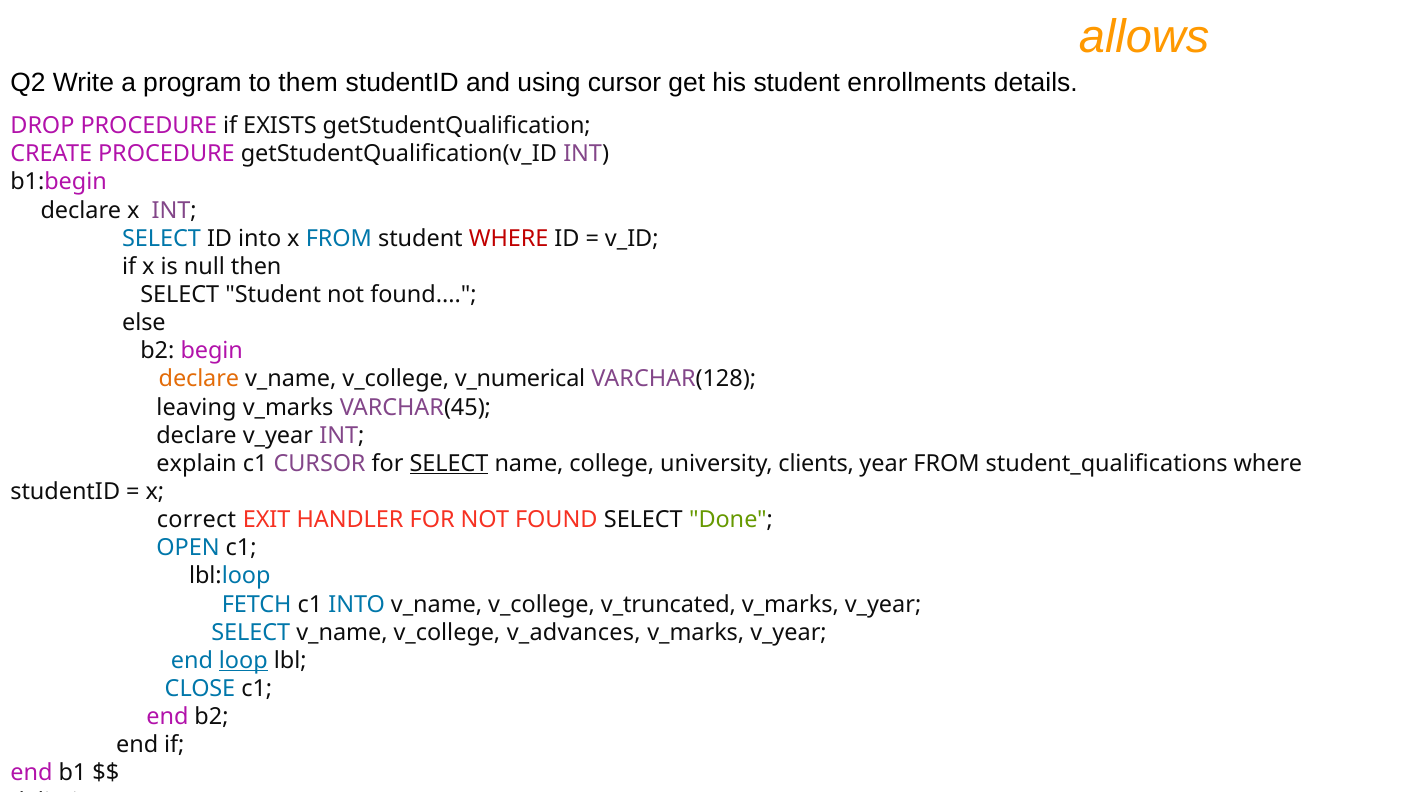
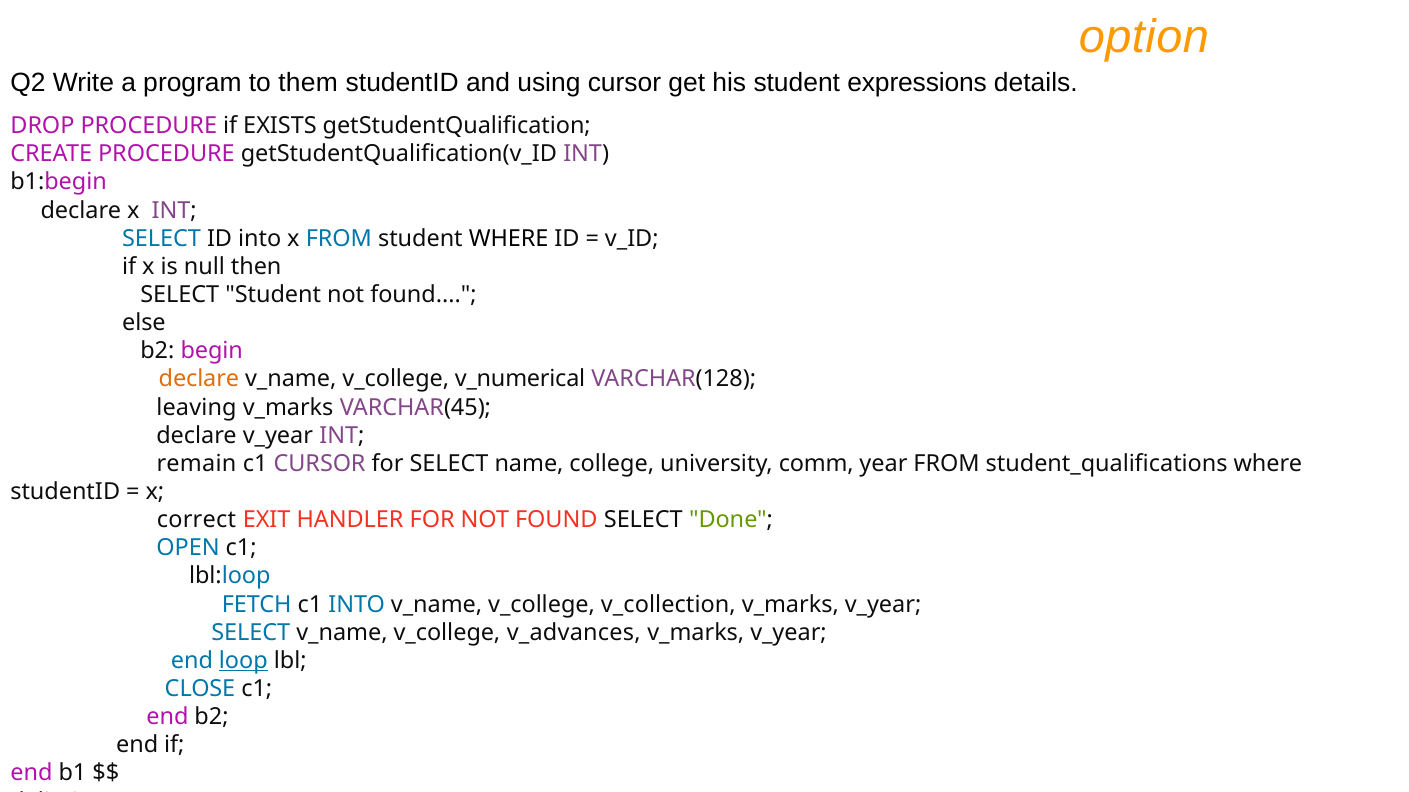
allows: allows -> option
enrollments: enrollments -> expressions
WHERE at (509, 239) colour: red -> black
explain: explain -> remain
SELECT at (449, 464) underline: present -> none
clients: clients -> comm
v_truncated: v_truncated -> v_collection
